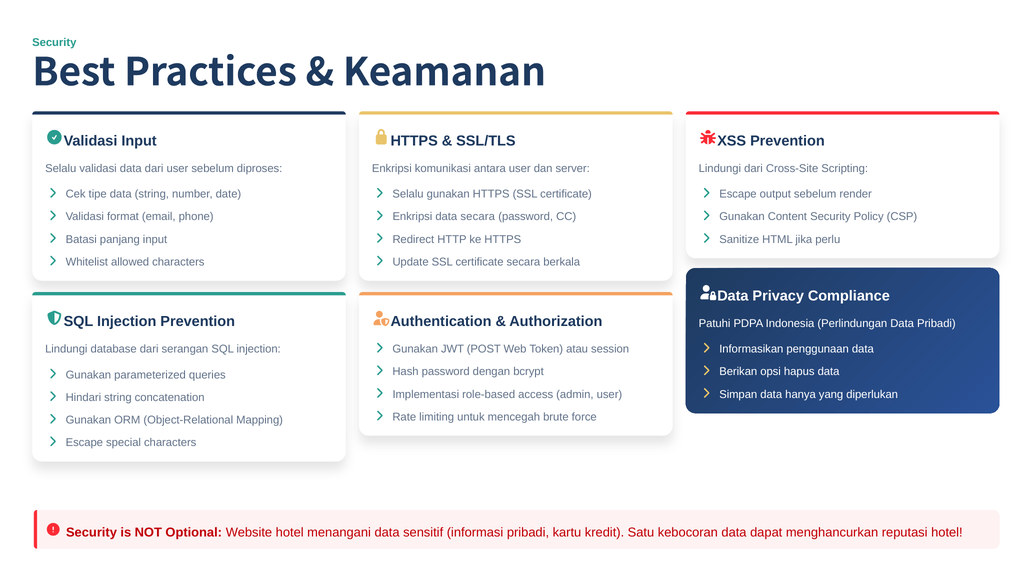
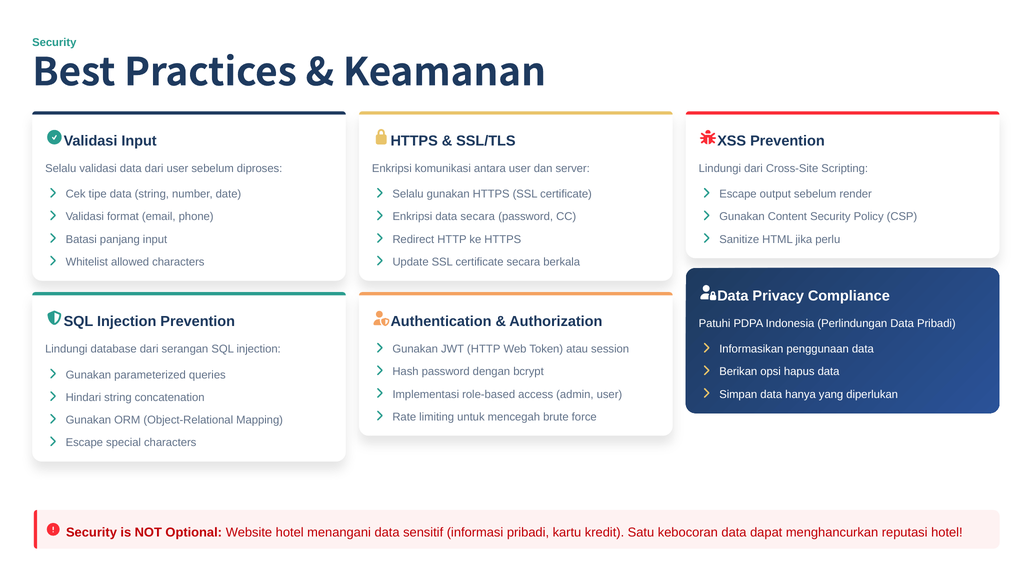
JWT POST: POST -> HTTP
